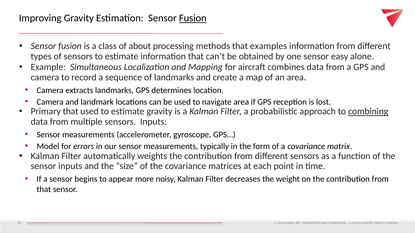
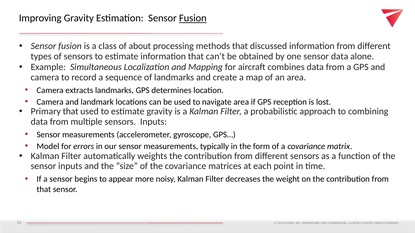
examples: examples -> discussed
sensor easy: easy -> data
combining underline: present -> none
